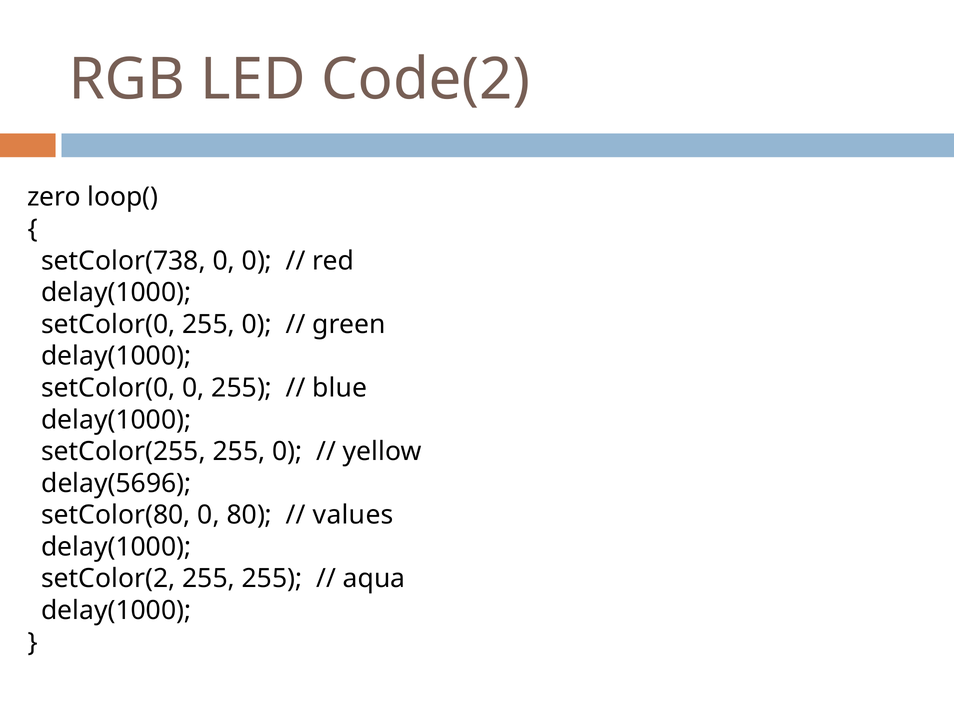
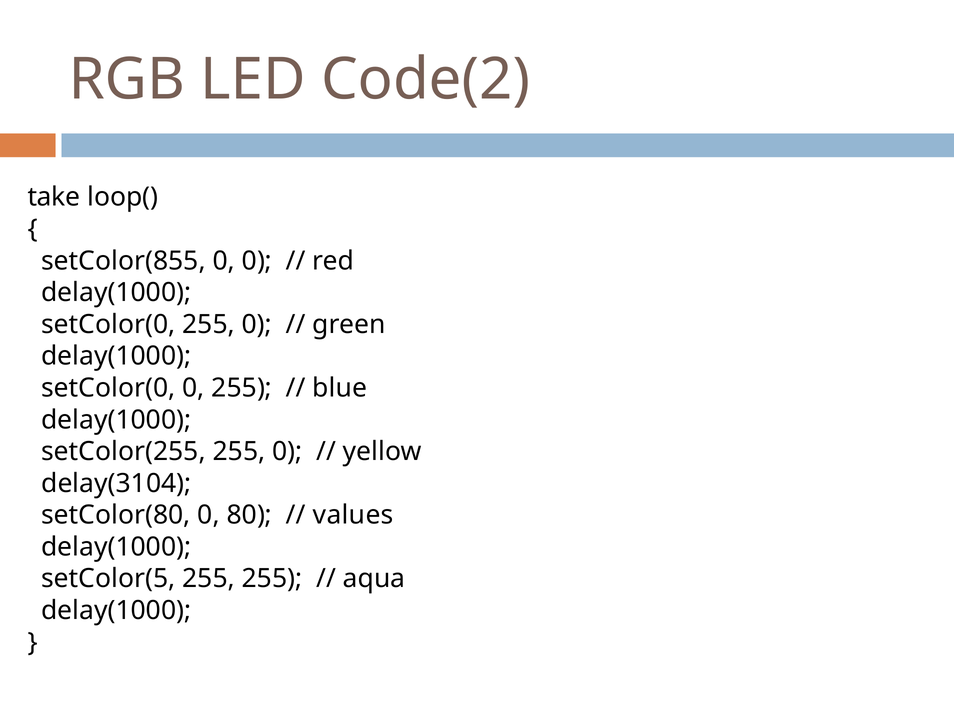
zero: zero -> take
setColor(738: setColor(738 -> setColor(855
delay(5696: delay(5696 -> delay(3104
setColor(2: setColor(2 -> setColor(5
